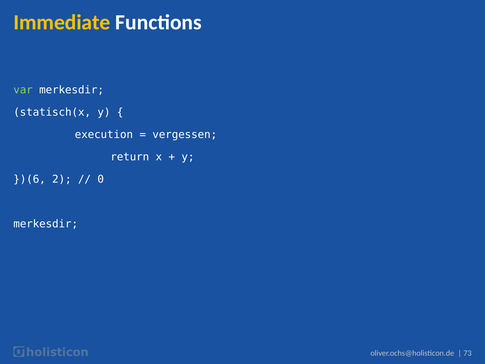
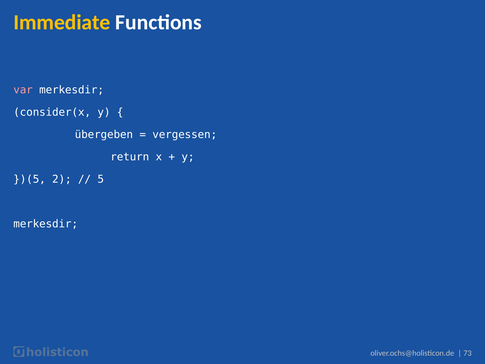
var colour: light green -> pink
statisch(x: statisch(x -> consider(x
execution: execution -> übergeben
})(6: })(6 -> })(5
0: 0 -> 5
